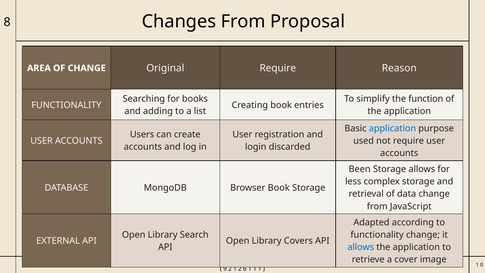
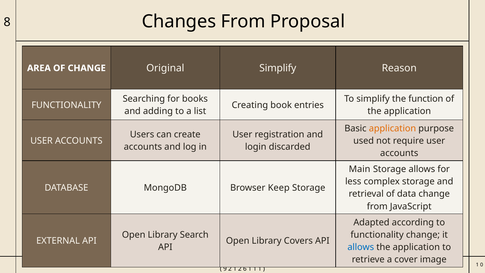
Original Require: Require -> Simplify
application at (392, 128) colour: blue -> orange
Been: Been -> Main
Browser Book: Book -> Keep
